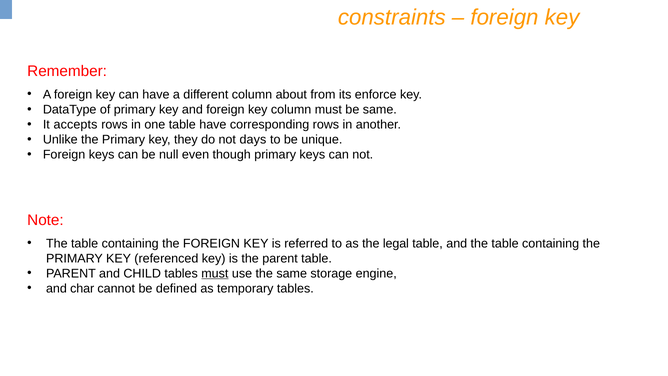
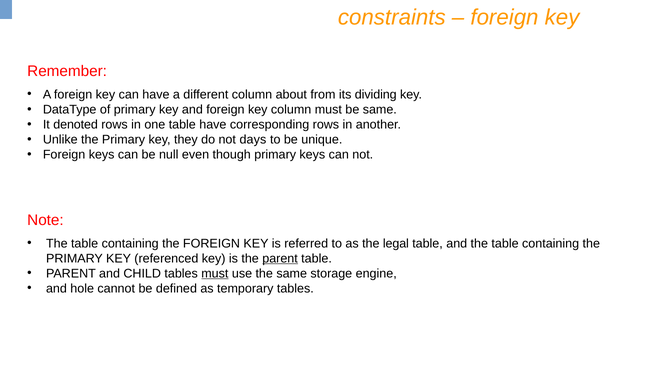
enforce: enforce -> dividing
accepts: accepts -> denoted
parent at (280, 258) underline: none -> present
char: char -> hole
